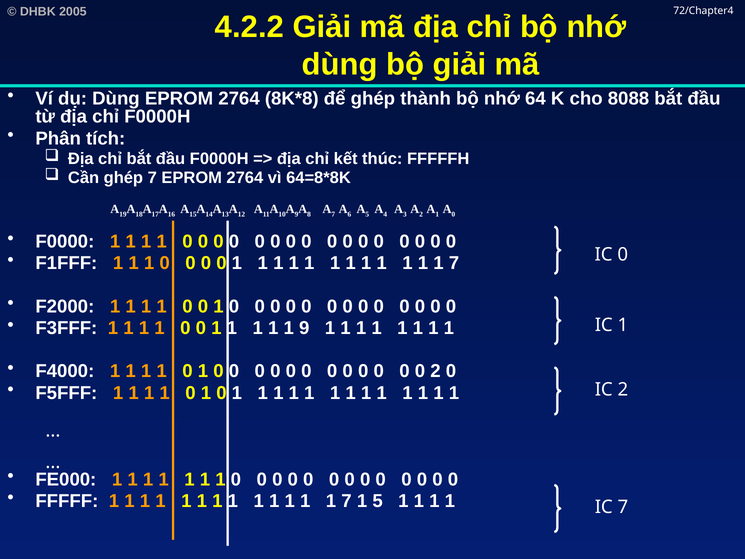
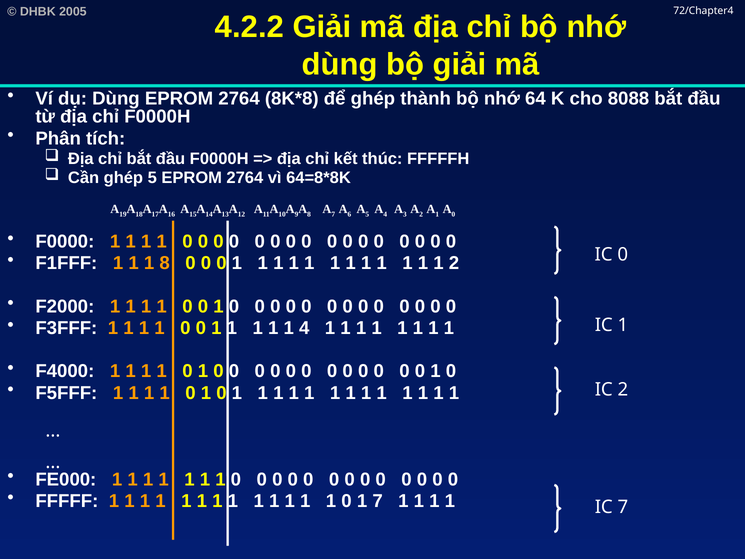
ghép 7: 7 -> 5
0 at (165, 263): 0 -> 8
7 at (454, 263): 7 -> 2
1 9: 9 -> 4
2 at (435, 371): 2 -> 1
7 at (346, 501): 7 -> 0
1 5: 5 -> 7
